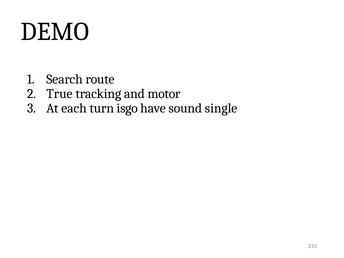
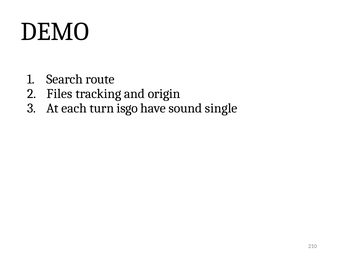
True: True -> Files
motor: motor -> origin
